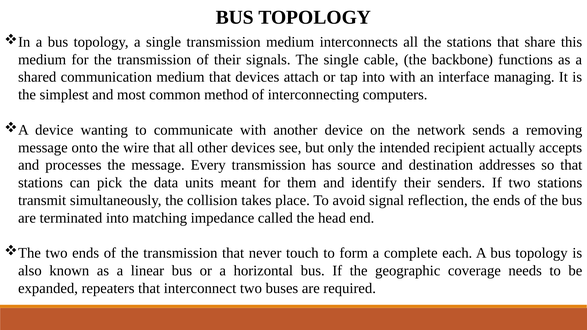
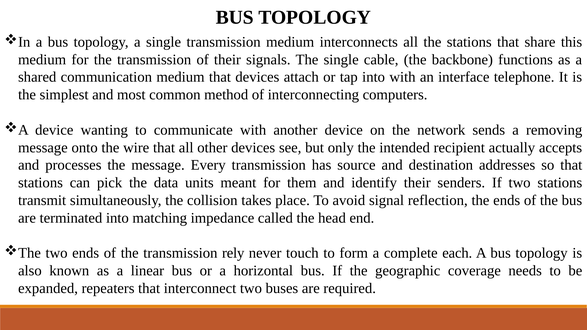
managing: managing -> telephone
transmission that: that -> rely
